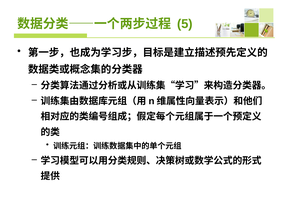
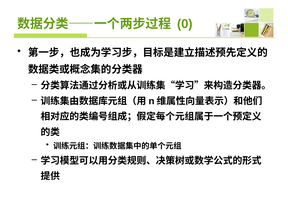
5: 5 -> 0
